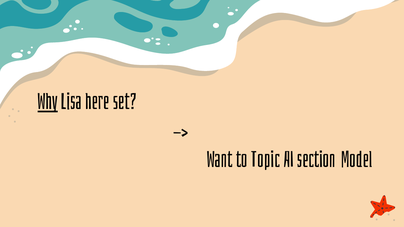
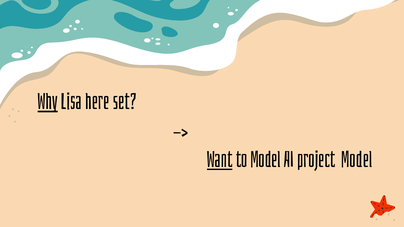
Want underline: none -> present
to Topic: Topic -> Model
section: section -> project
